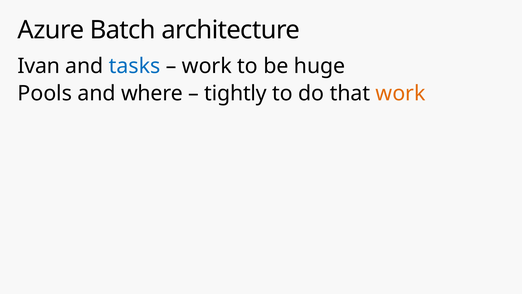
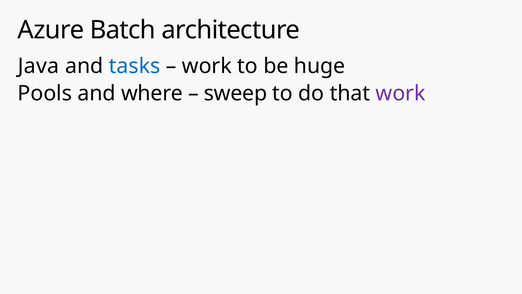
Ivan: Ivan -> Java
tightly: tightly -> sweep
work at (401, 93) colour: orange -> purple
